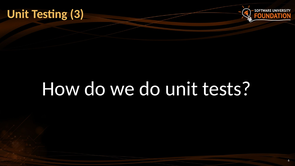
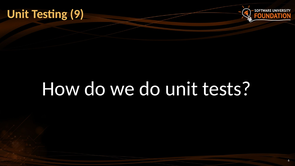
3: 3 -> 9
